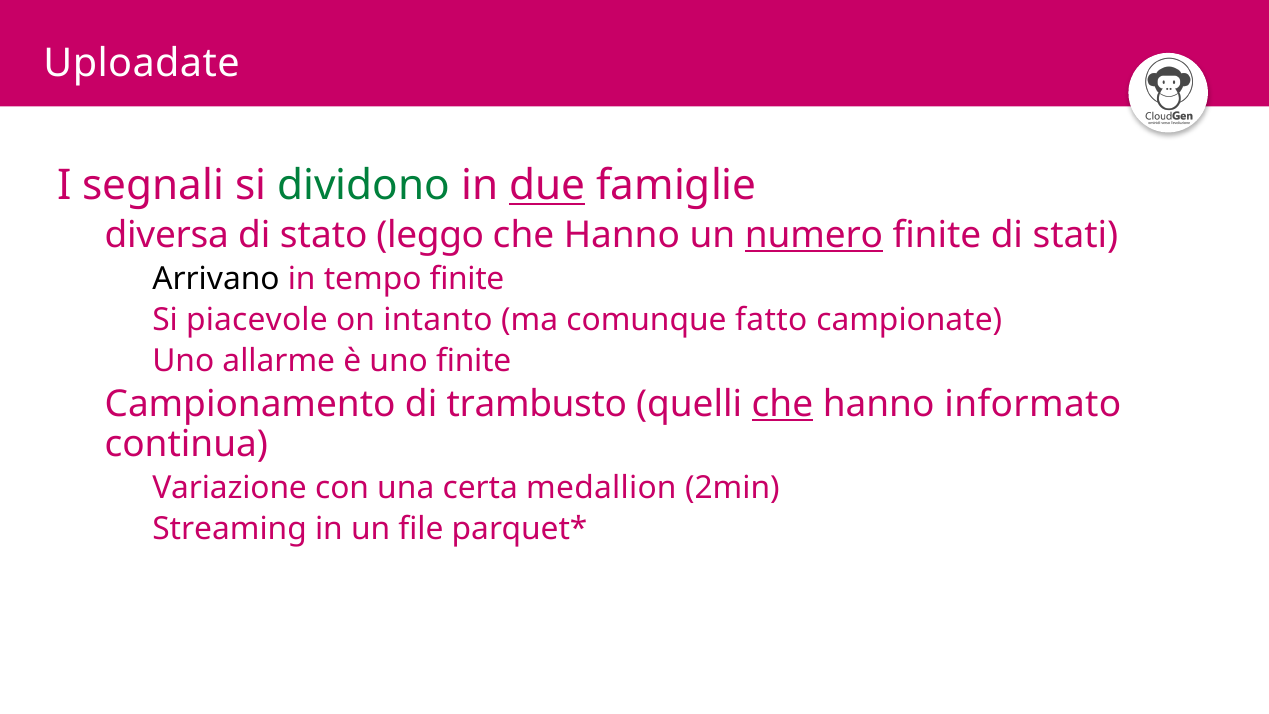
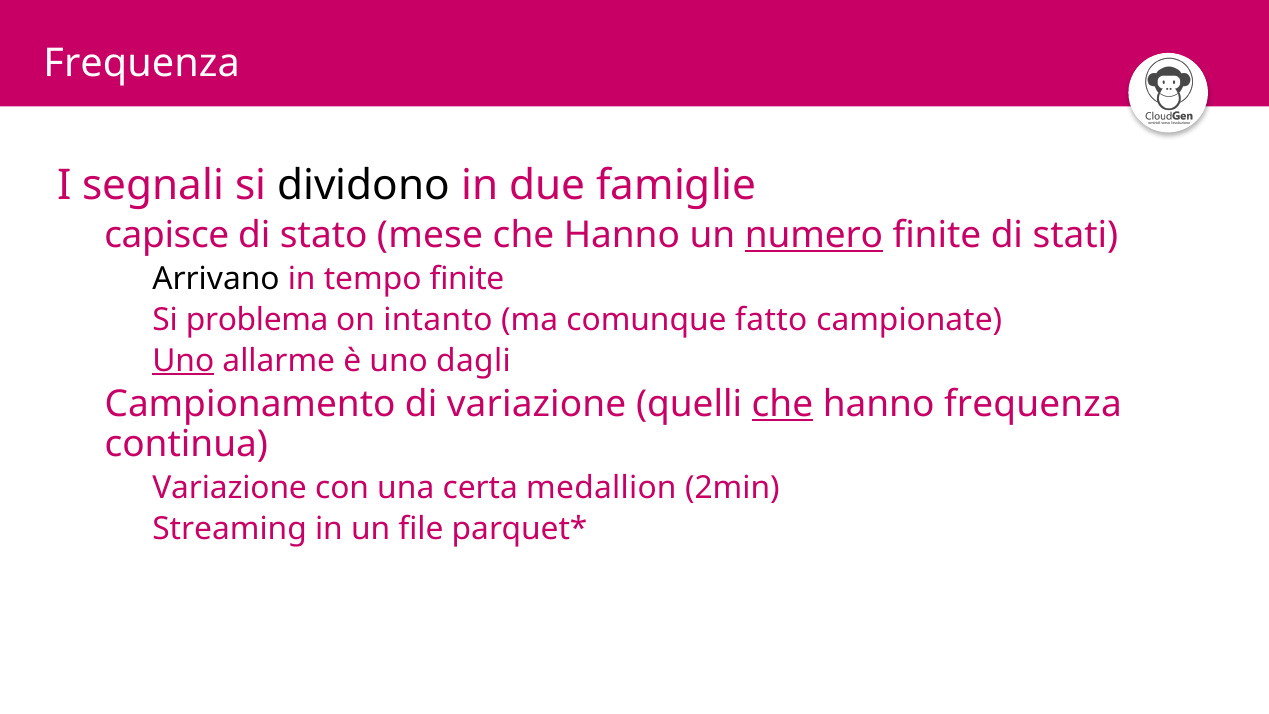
Uploadate at (142, 63): Uploadate -> Frequenza
dividono colour: green -> black
due underline: present -> none
diversa: diversa -> capisce
leggo: leggo -> mese
piacevole: piacevole -> problema
Uno at (183, 361) underline: none -> present
uno finite: finite -> dagli
di trambusto: trambusto -> variazione
hanno informato: informato -> frequenza
